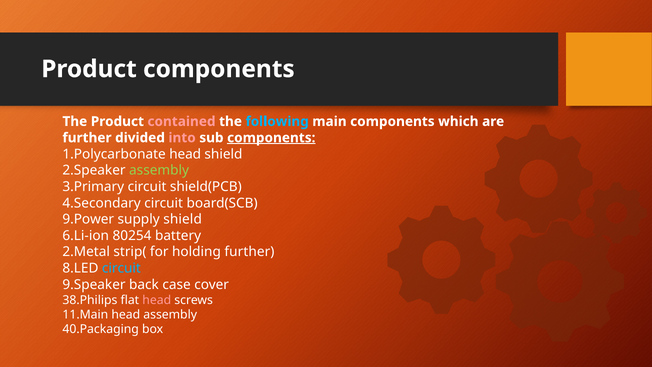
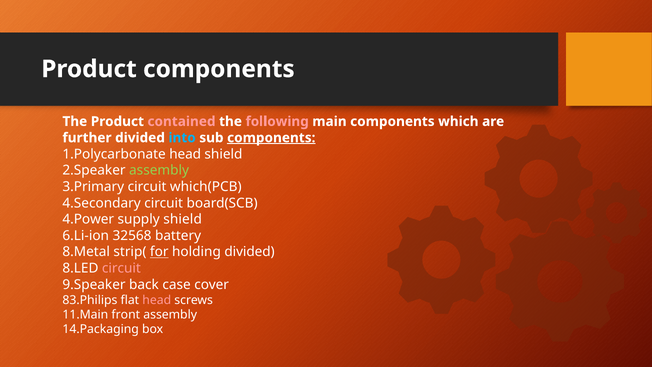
following colour: light blue -> pink
into colour: pink -> light blue
shield(PCB: shield(PCB -> which(PCB
9.Power: 9.Power -> 4.Power
80254: 80254 -> 32568
2.Metal: 2.Metal -> 8.Metal
for underline: none -> present
holding further: further -> divided
circuit at (121, 268) colour: light blue -> pink
38.Philips: 38.Philips -> 83.Philips
11.Main head: head -> front
40.Packaging: 40.Packaging -> 14.Packaging
